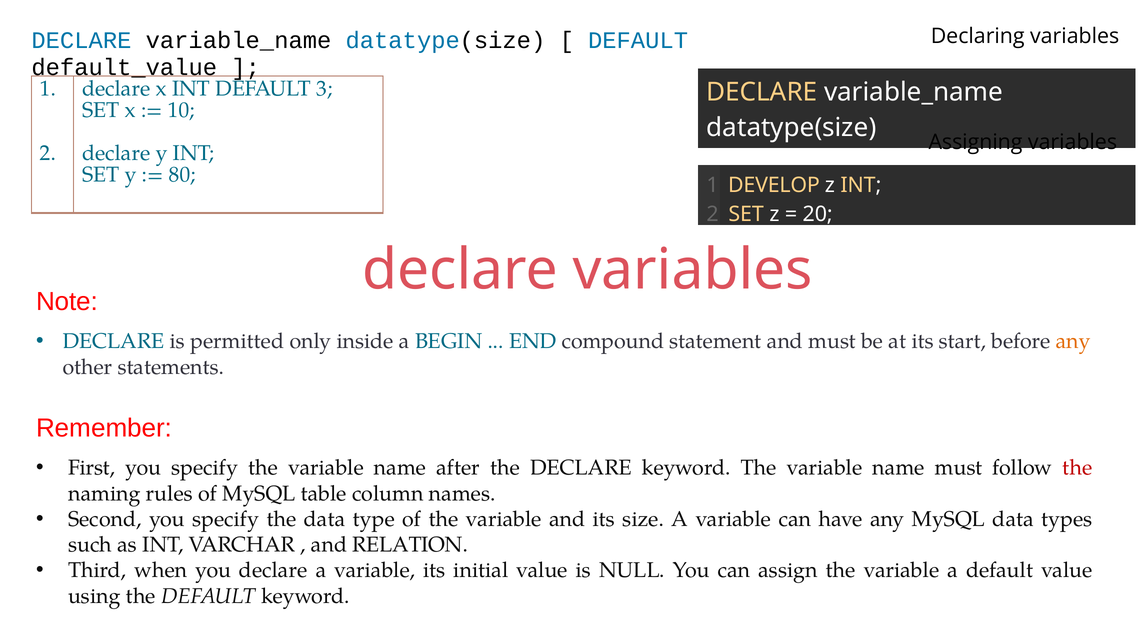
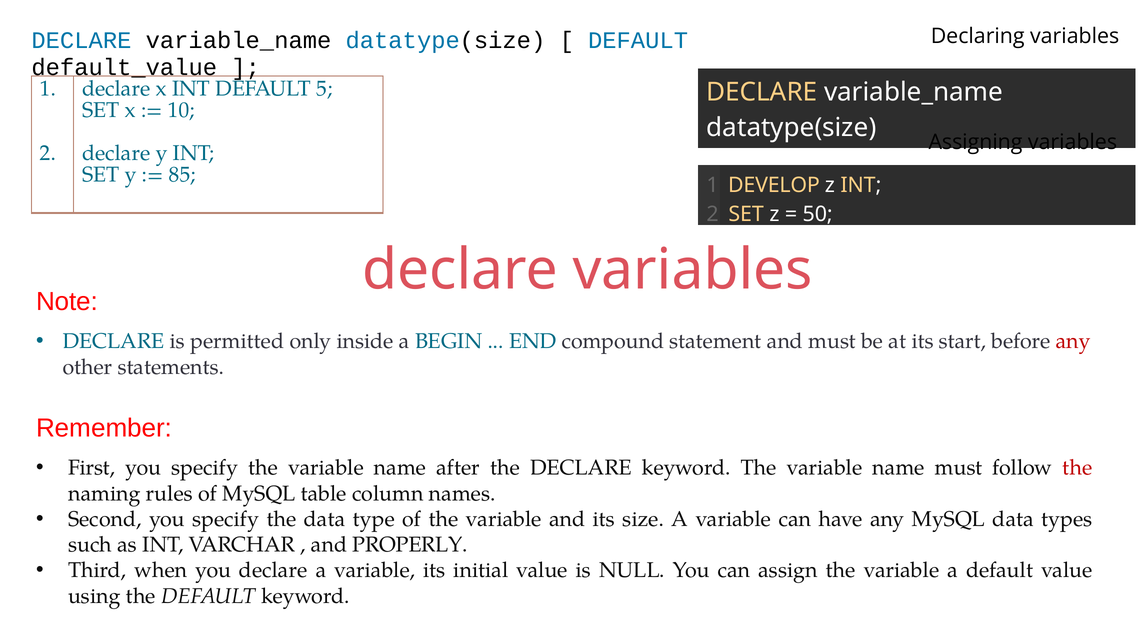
3: 3 -> 5
80: 80 -> 85
20: 20 -> 50
any at (1073, 341) colour: orange -> red
RELATION: RELATION -> PROPERLY
